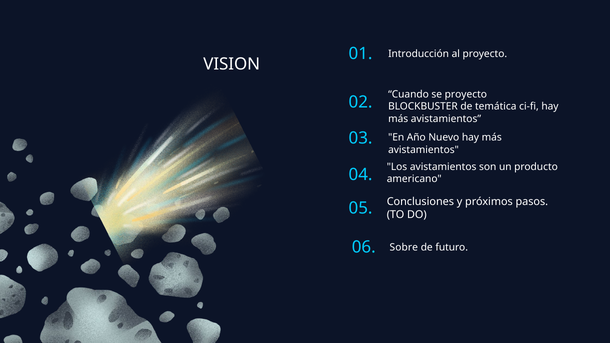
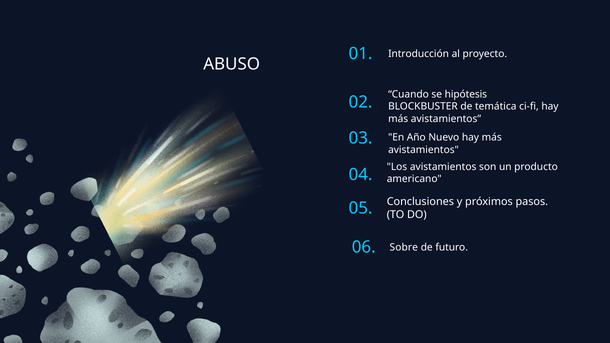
VISION: VISION -> ABUSO
se proyecto: proyecto -> hipótesis
